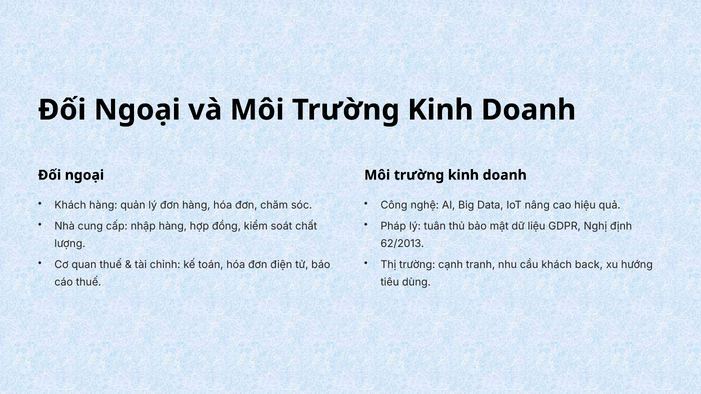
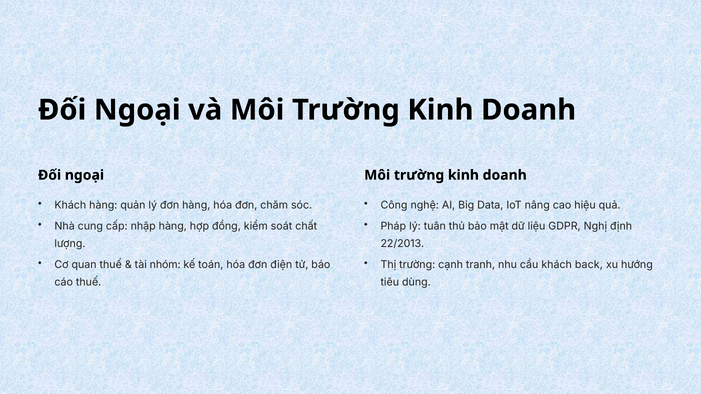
62/2013: 62/2013 -> 22/2013
chỉnh: chỉnh -> nhóm
